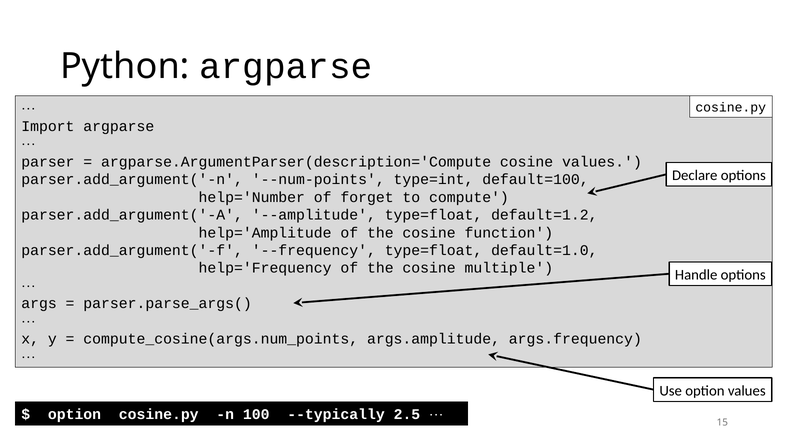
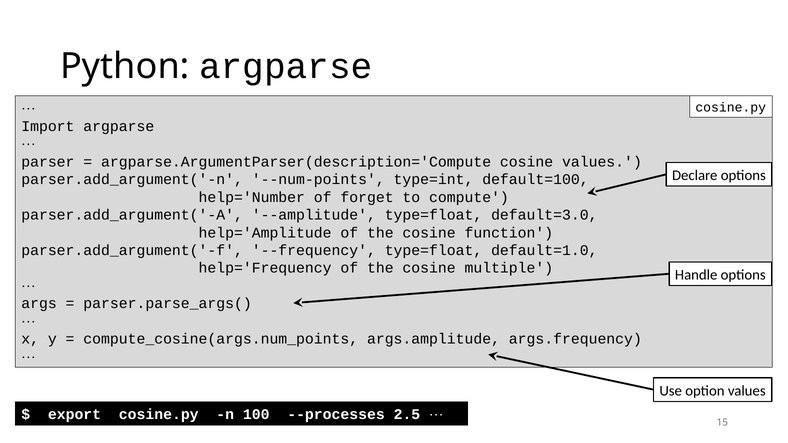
default=1.2: default=1.2 -> default=3.0
option at (75, 415): option -> export
--typically: --typically -> --processes
